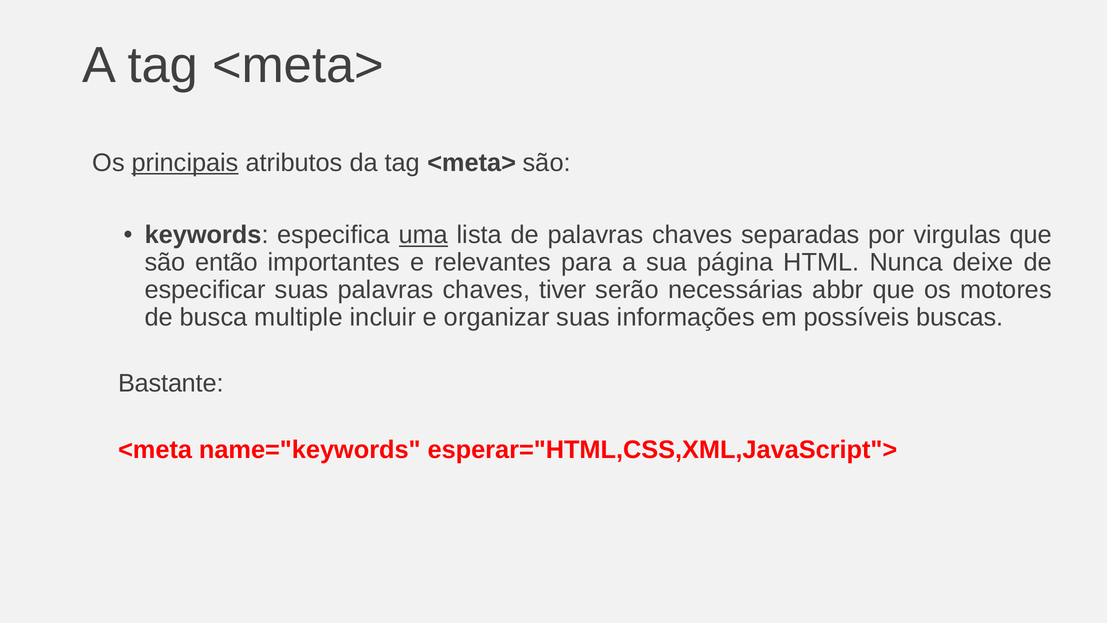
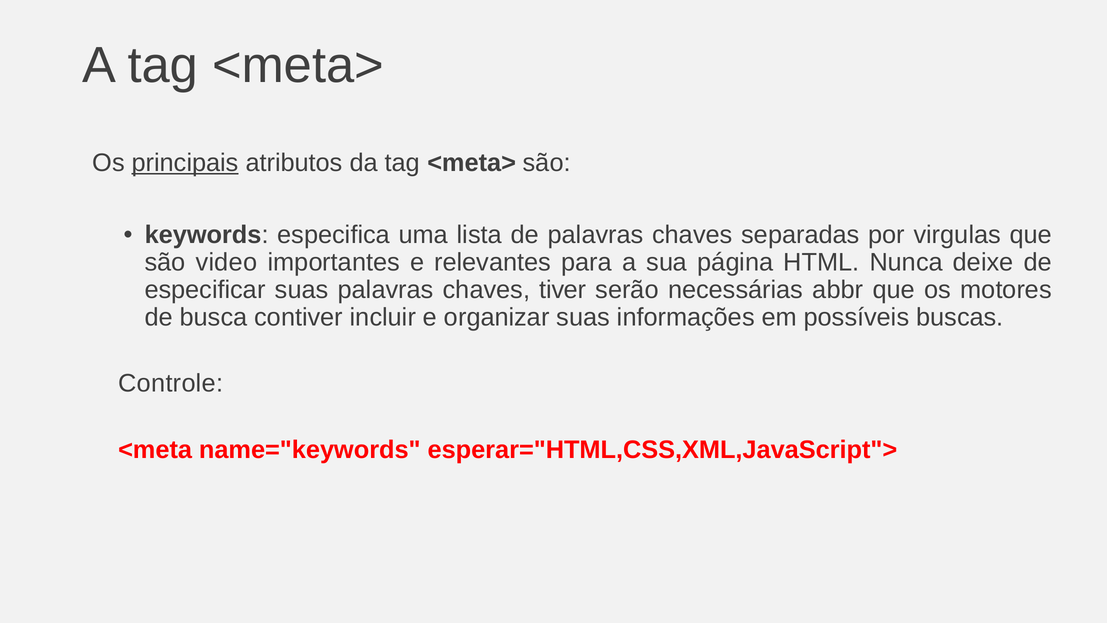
uma underline: present -> none
então: então -> video
multiple: multiple -> contiver
Bastante: Bastante -> Controle
